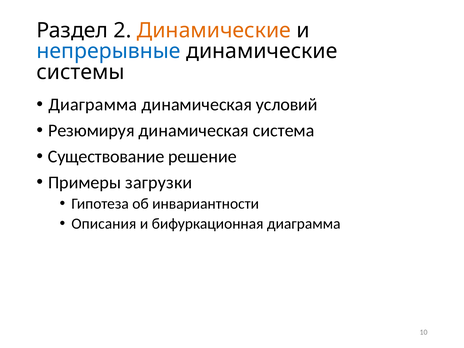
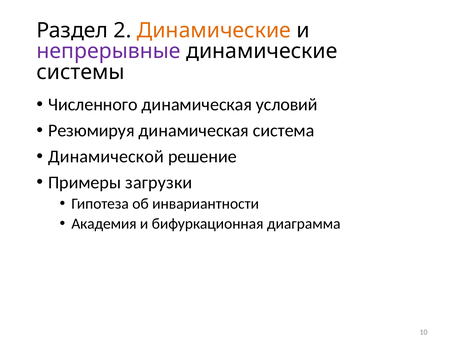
непрерывные colour: blue -> purple
Диаграмма at (93, 105): Диаграмма -> Численного
Существование: Существование -> Динамической
Описания: Описания -> Академия
